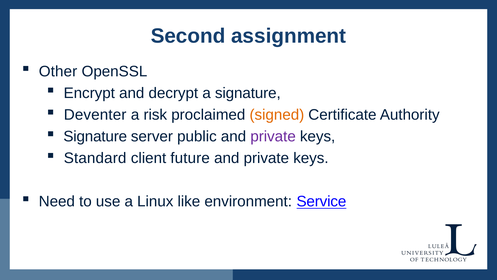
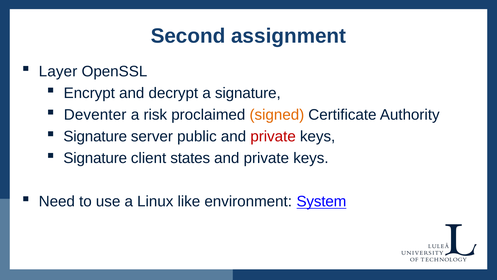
Other: Other -> Layer
private at (273, 136) colour: purple -> red
Standard at (95, 158): Standard -> Signature
future: future -> states
Service: Service -> System
